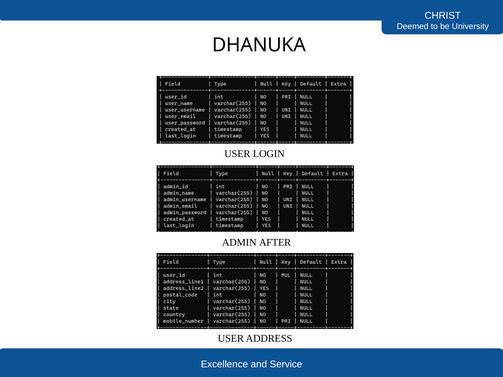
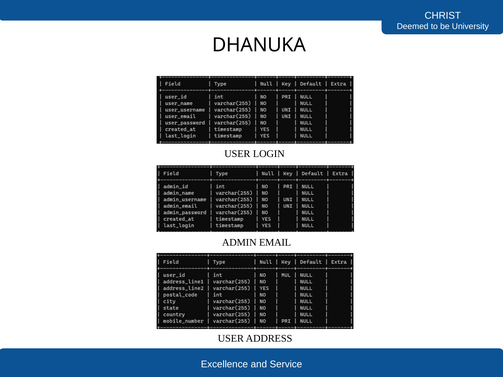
AFTER: AFTER -> EMAIL
